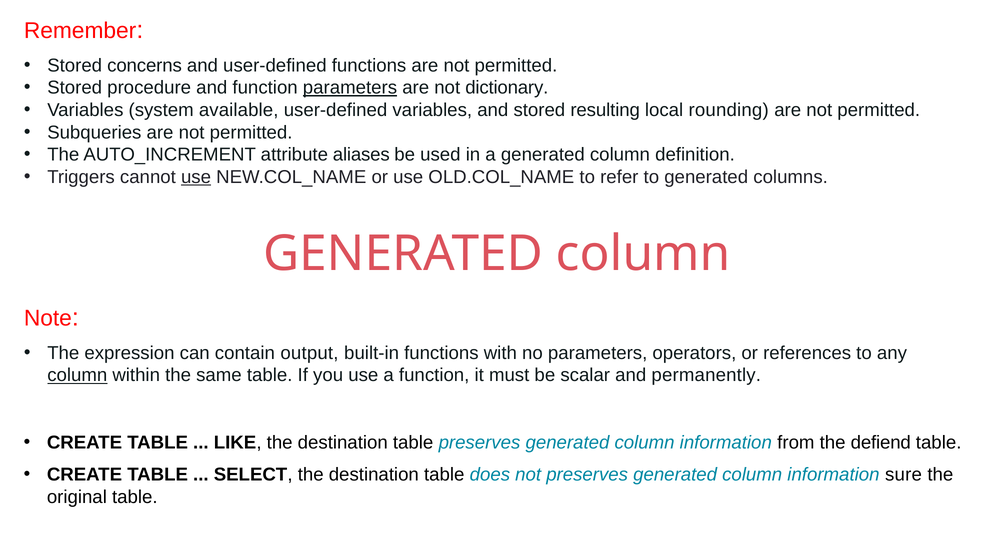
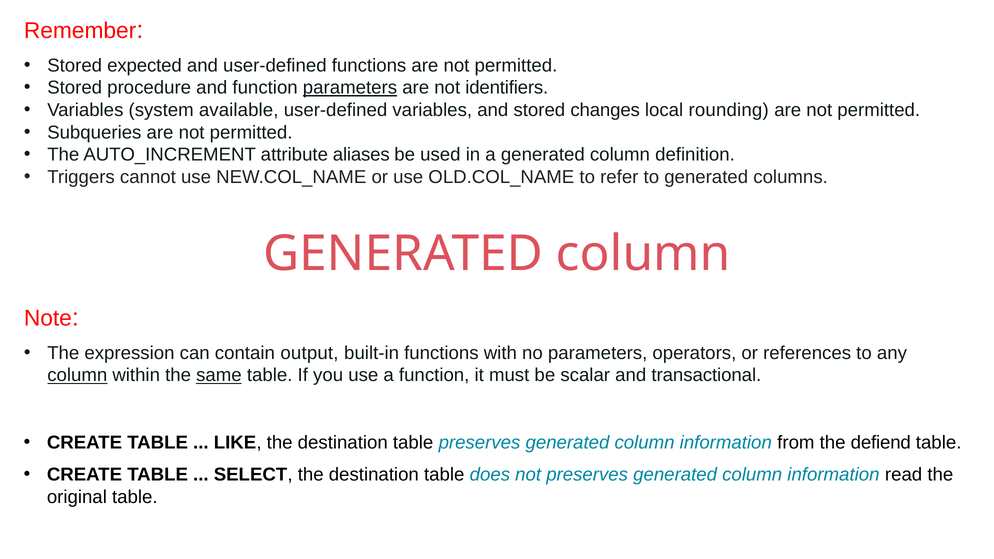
concerns: concerns -> expected
dictionary: dictionary -> identifiers
resulting: resulting -> changes
use at (196, 177) underline: present -> none
same underline: none -> present
permanently: permanently -> transactional
sure: sure -> read
